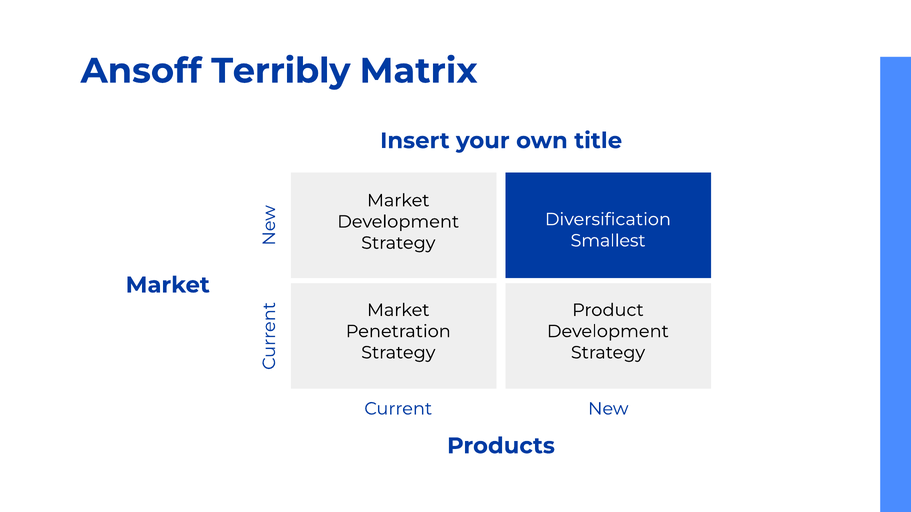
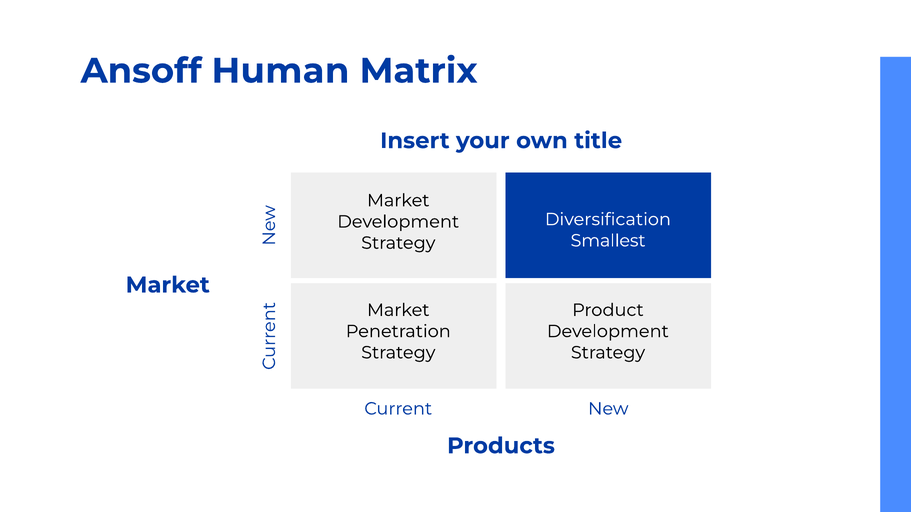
Terribly: Terribly -> Human
